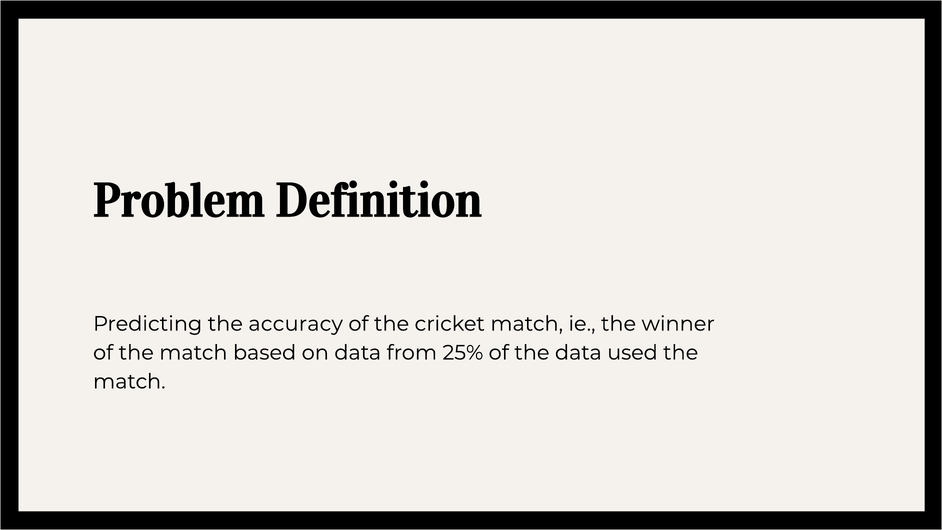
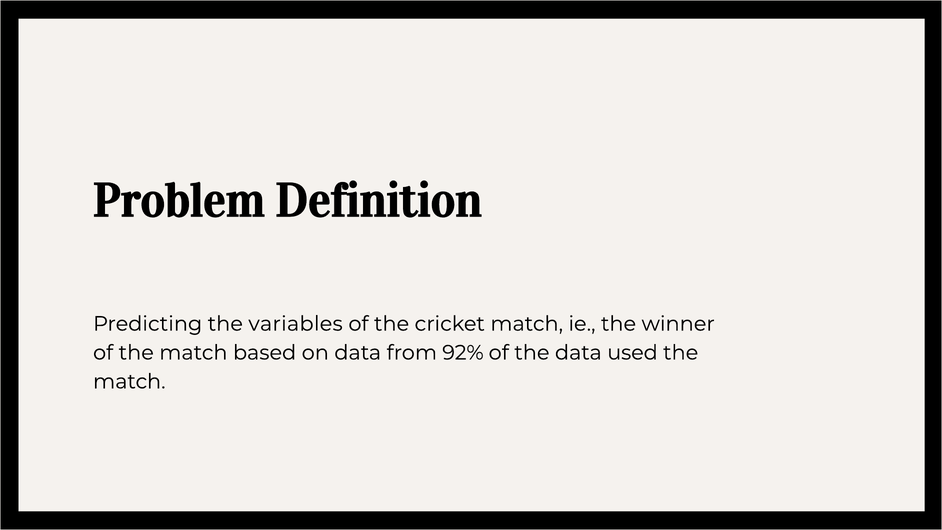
accuracy: accuracy -> variables
25%: 25% -> 92%
